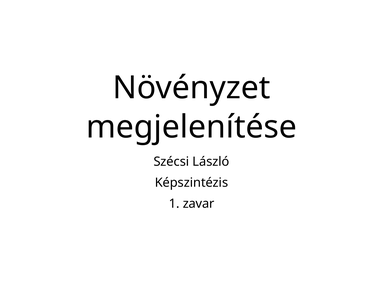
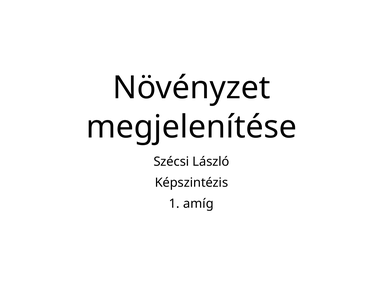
zavar: zavar -> amíg
